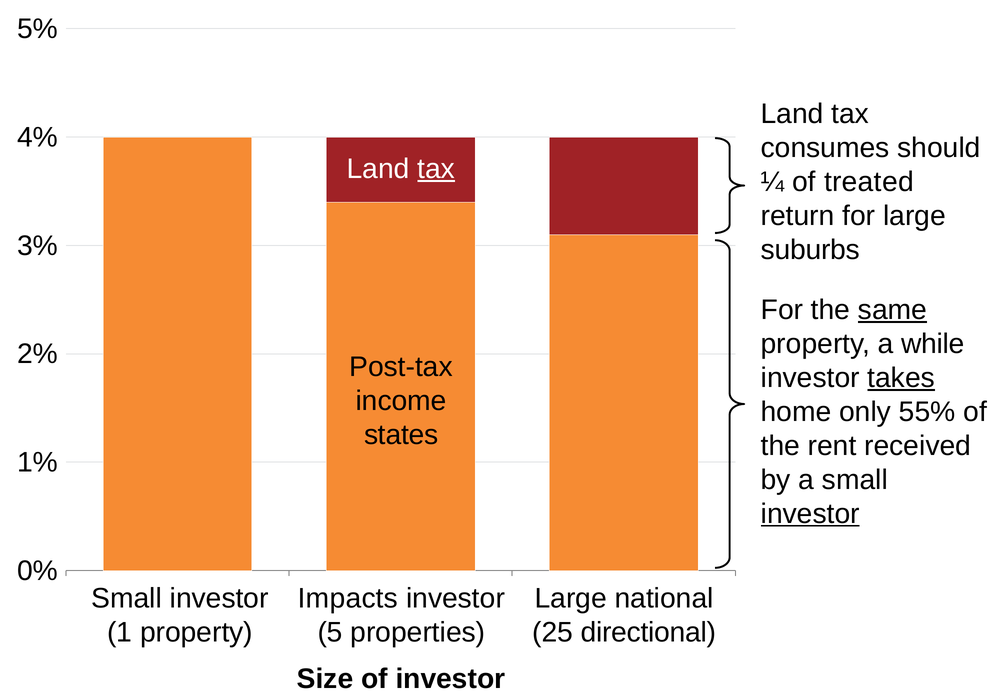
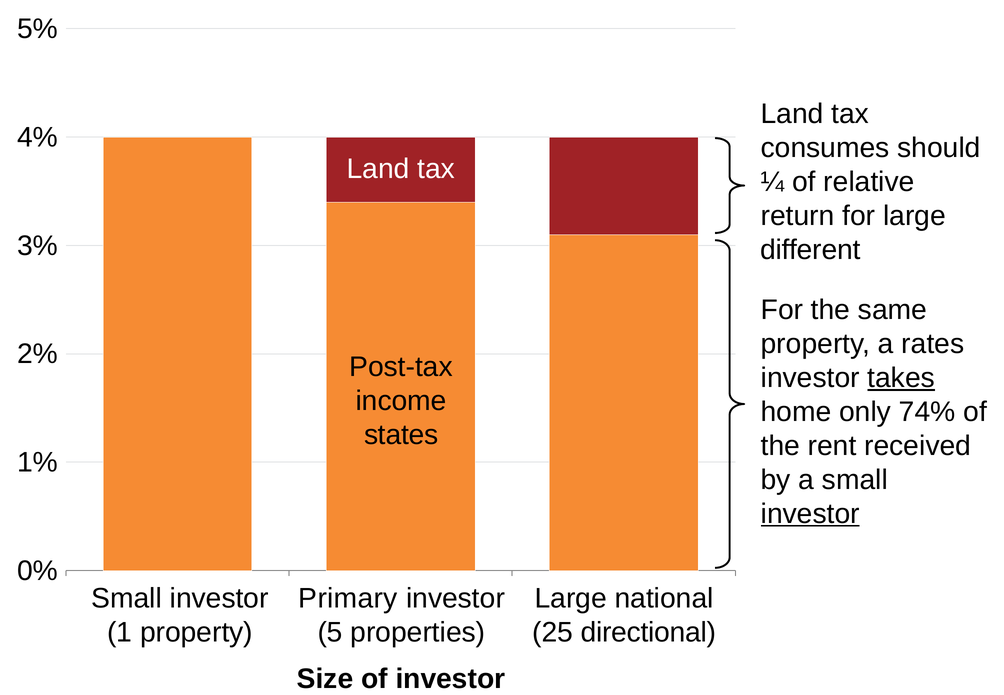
tax at (436, 169) underline: present -> none
treated: treated -> relative
suburbs: suburbs -> different
same underline: present -> none
while: while -> rates
55%: 55% -> 74%
Impacts: Impacts -> Primary
